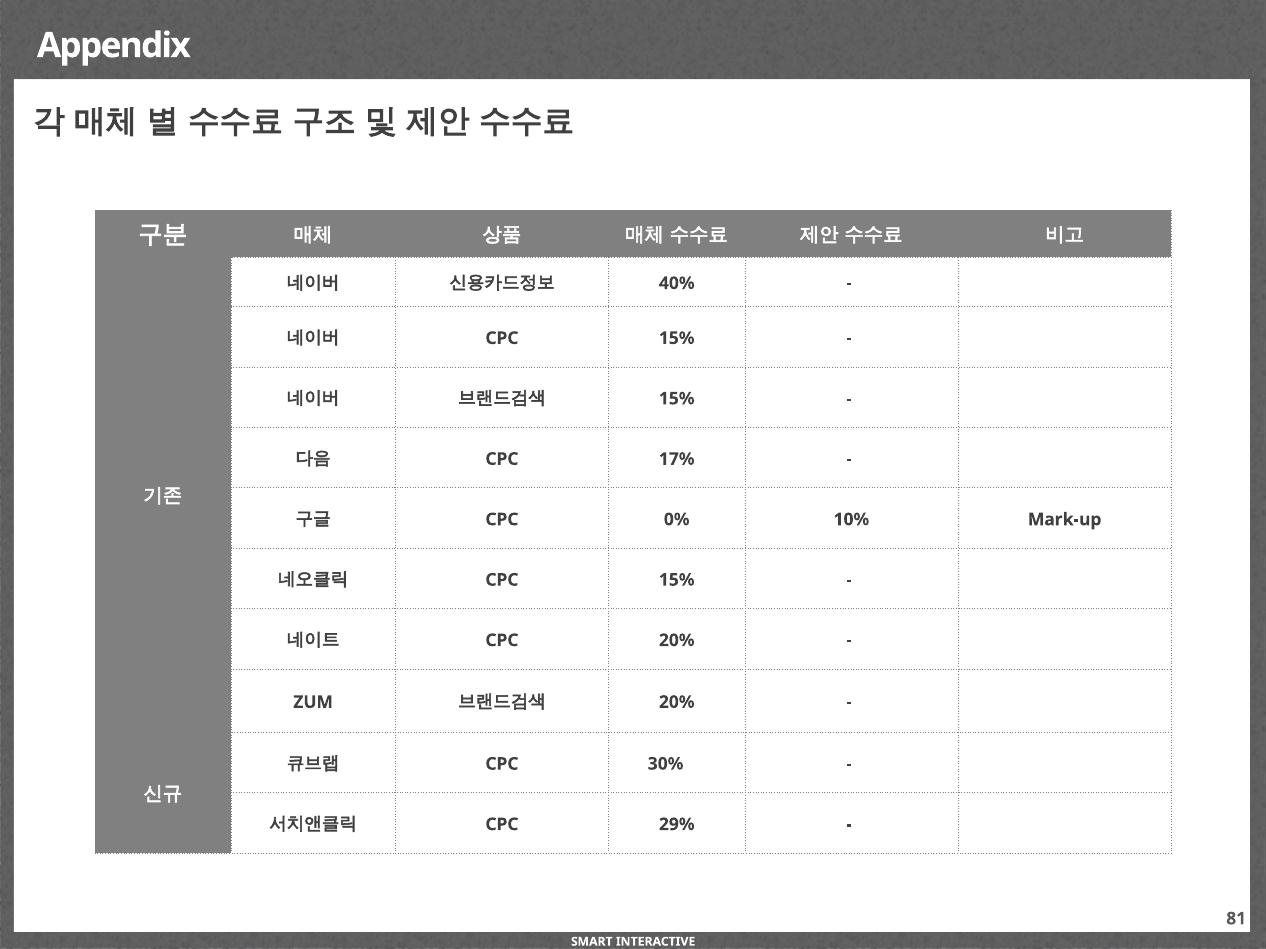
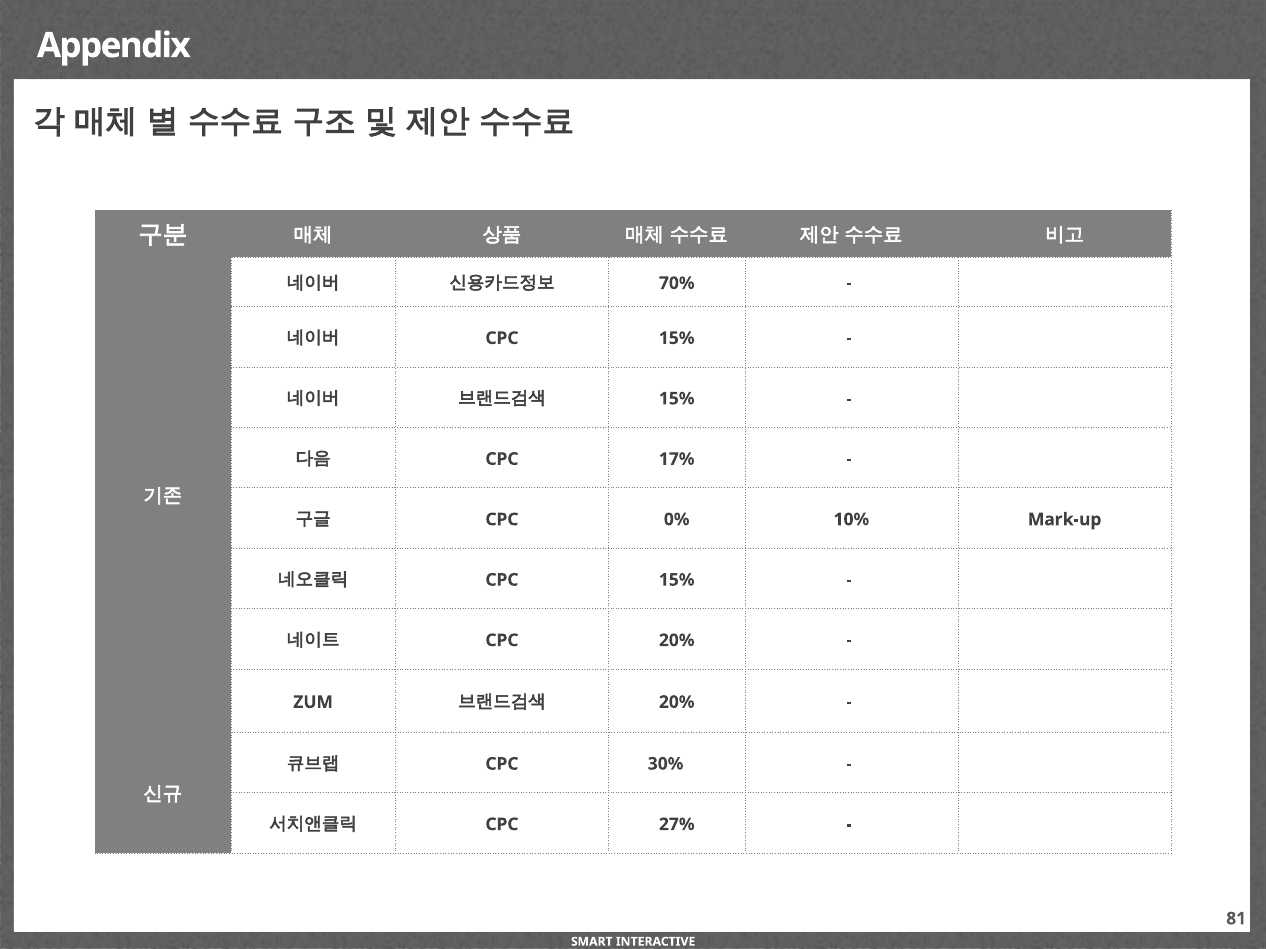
40%: 40% -> 70%
29%: 29% -> 27%
